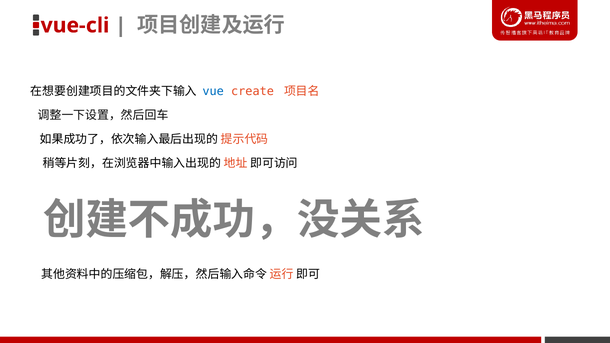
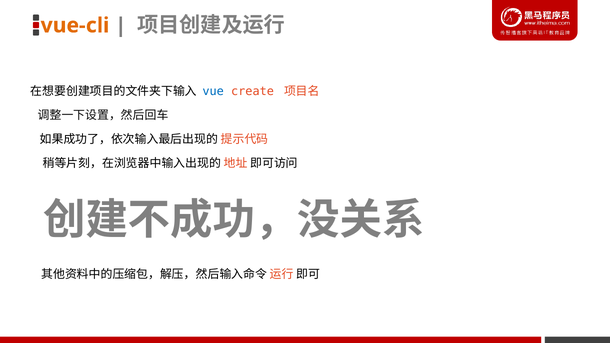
vue-cli colour: red -> orange
